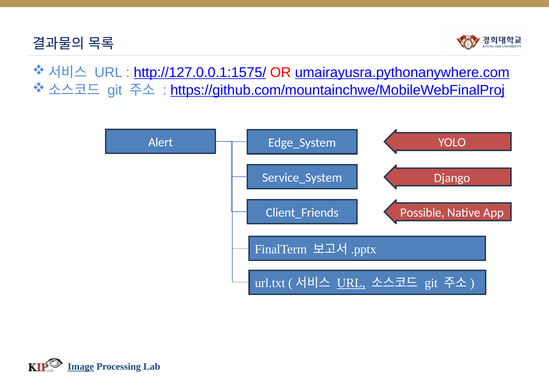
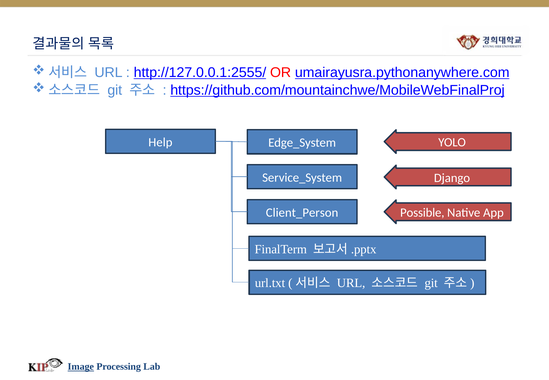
http://127.0.0.1:1575/: http://127.0.0.1:1575/ -> http://127.0.0.1:2555/
Alert: Alert -> Help
Client_Friends: Client_Friends -> Client_Person
URL at (351, 283) underline: present -> none
